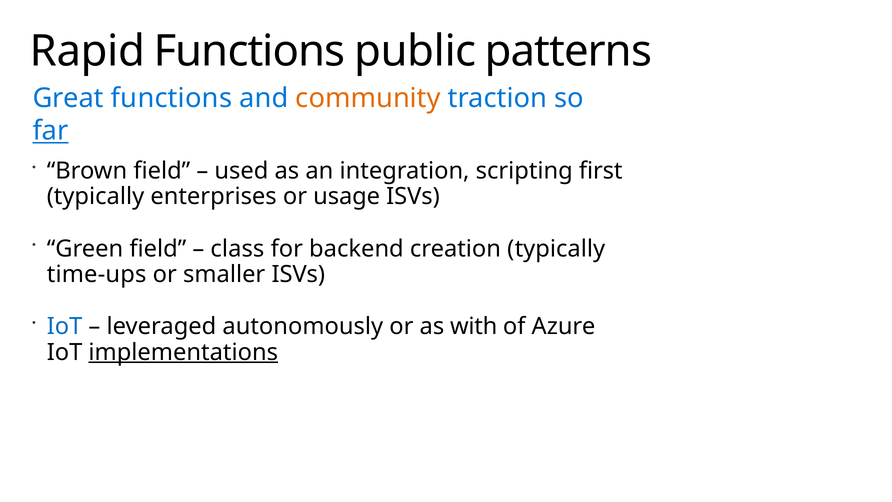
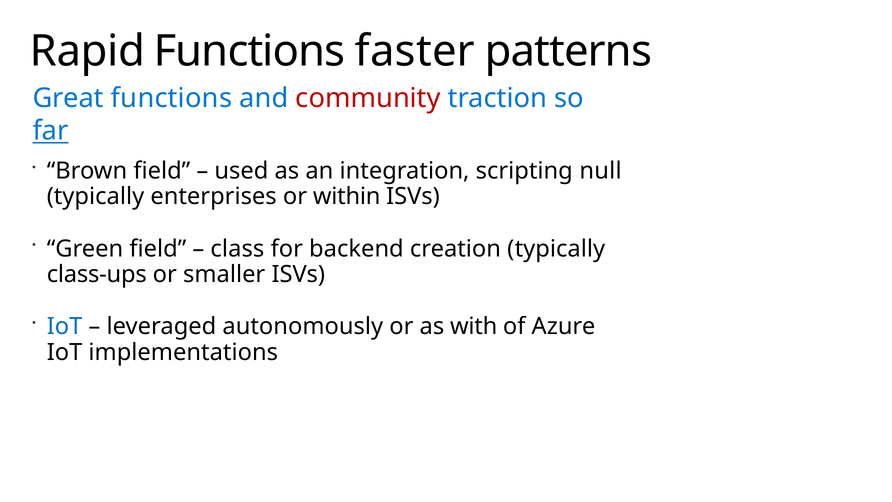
public: public -> faster
community colour: orange -> red
first: first -> null
usage: usage -> within
time-ups: time-ups -> class-ups
implementations underline: present -> none
